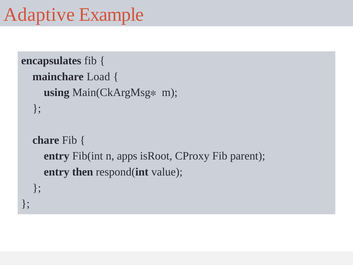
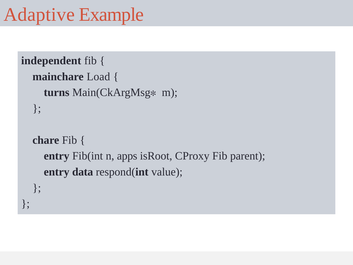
encapsulates: encapsulates -> independent
using: using -> turns
then: then -> data
